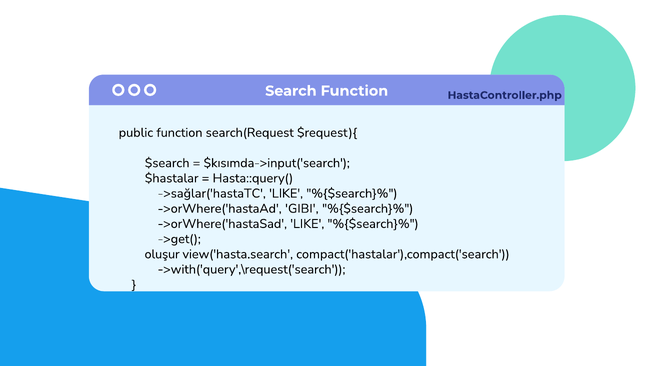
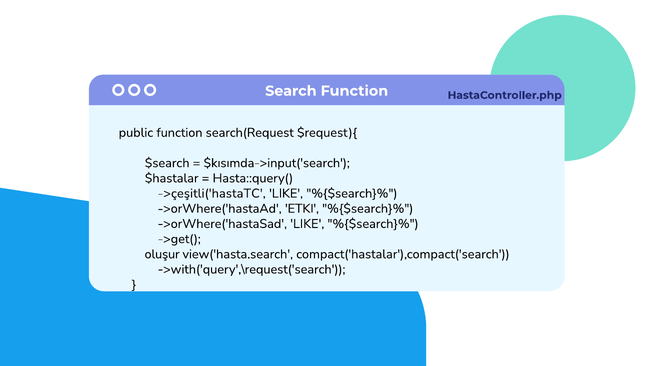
->sağlar('hastaTC: ->sağlar('hastaTC -> ->çeşitli('hastaTC
GIBI: GIBI -> ETKI
